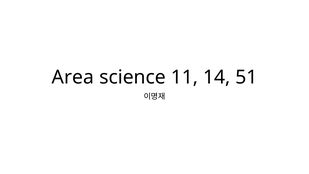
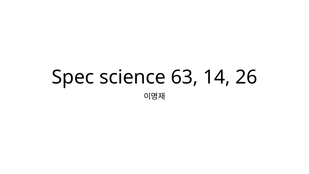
Area: Area -> Spec
11: 11 -> 63
51: 51 -> 26
